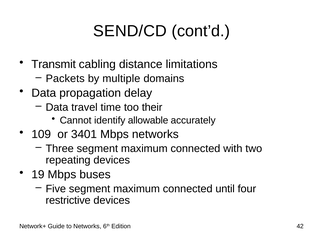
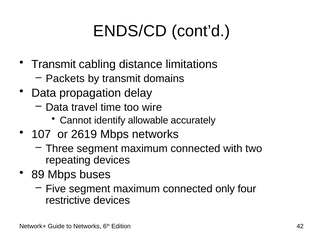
SEND/CD: SEND/CD -> ENDS/CD
by multiple: multiple -> transmit
their: their -> wire
109: 109 -> 107
3401: 3401 -> 2619
19: 19 -> 89
until: until -> only
